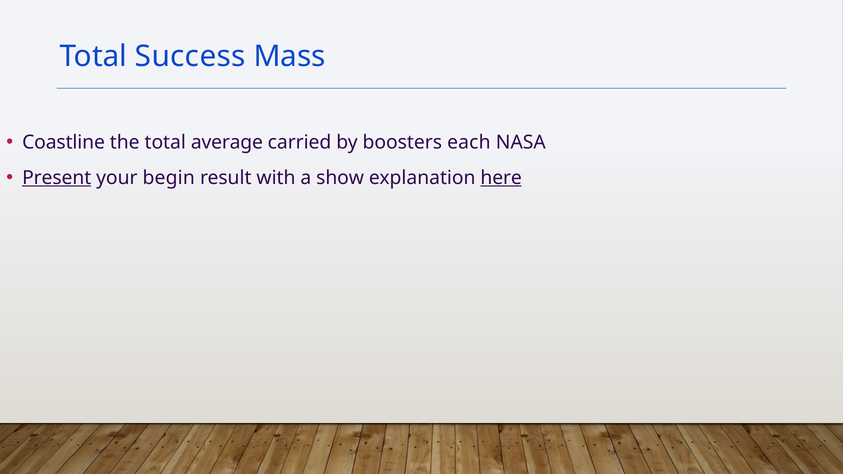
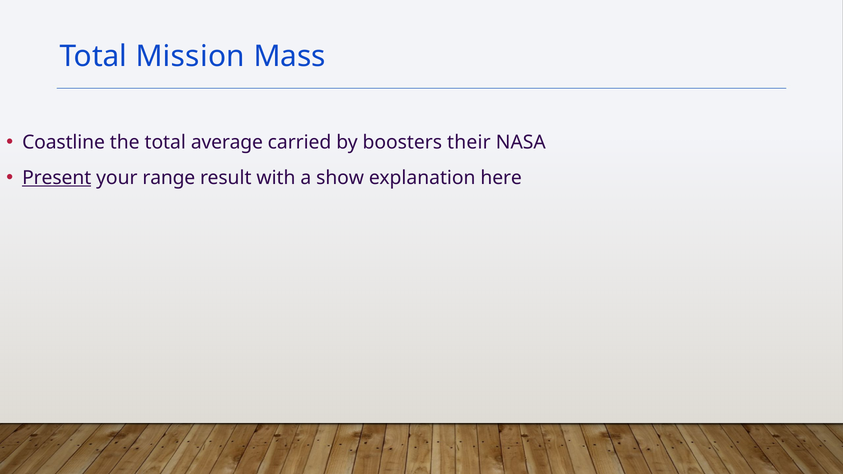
Success: Success -> Mission
each: each -> their
begin: begin -> range
here underline: present -> none
